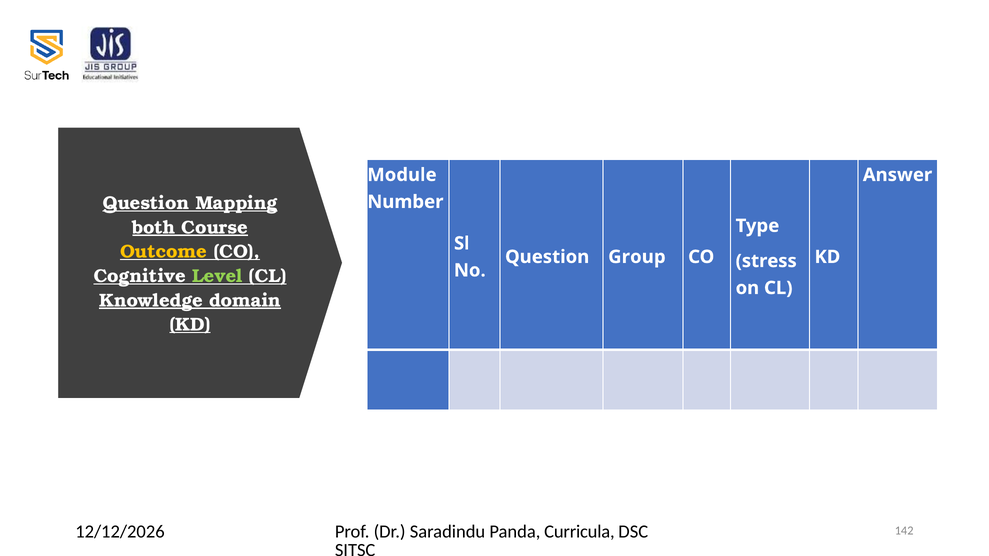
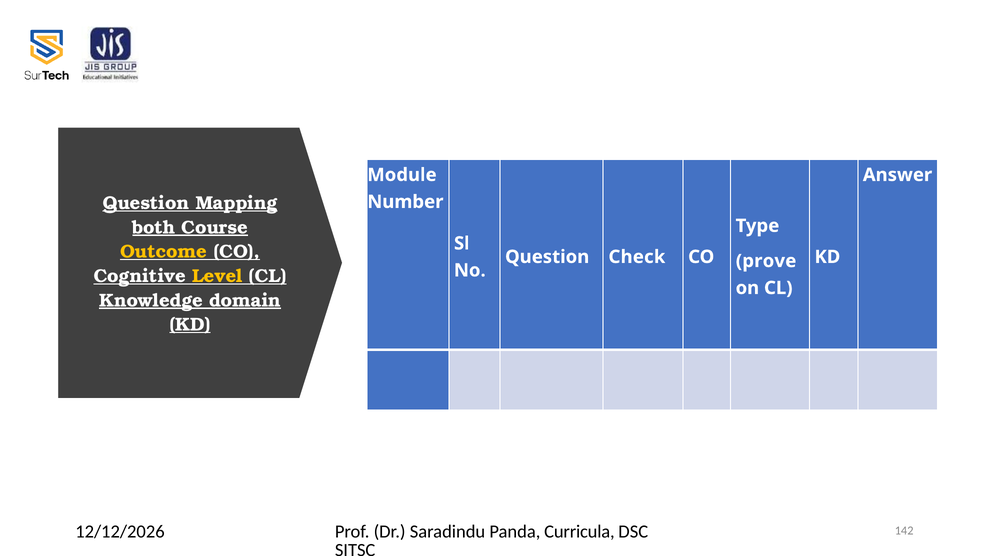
Group: Group -> Check
stress: stress -> prove
Level colour: light green -> yellow
